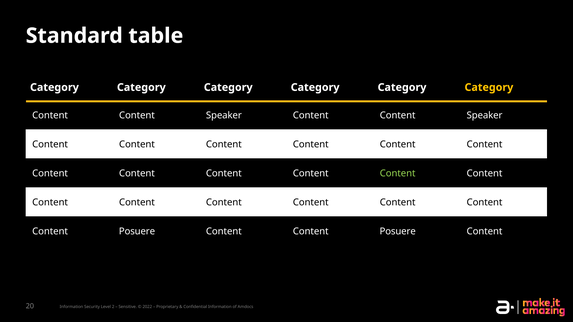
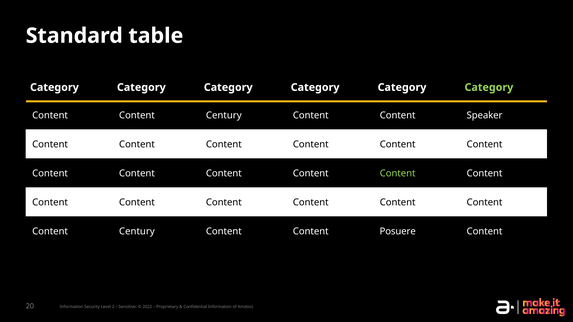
Category at (489, 87) colour: yellow -> light green
Speaker at (224, 116): Speaker -> Century
Posuere at (137, 231): Posuere -> Century
